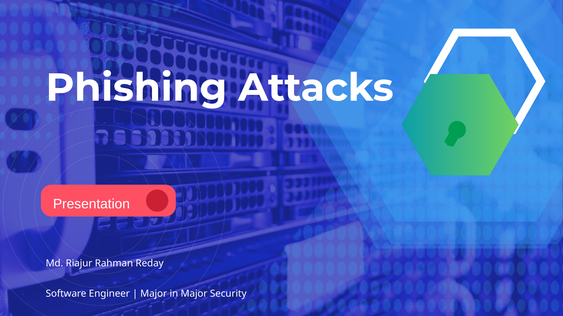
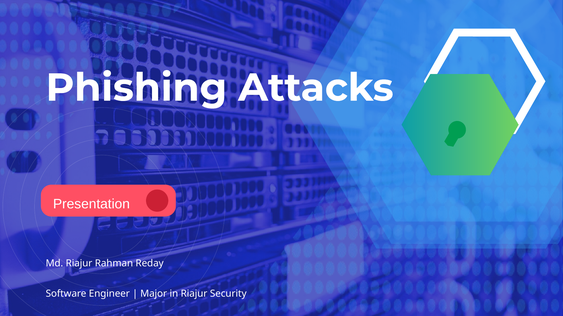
in Major: Major -> Riajur
